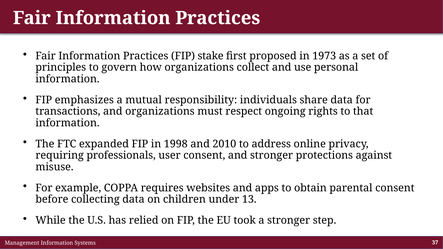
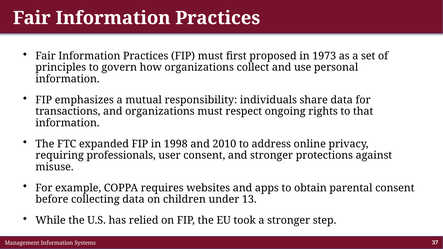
FIP stake: stake -> must
